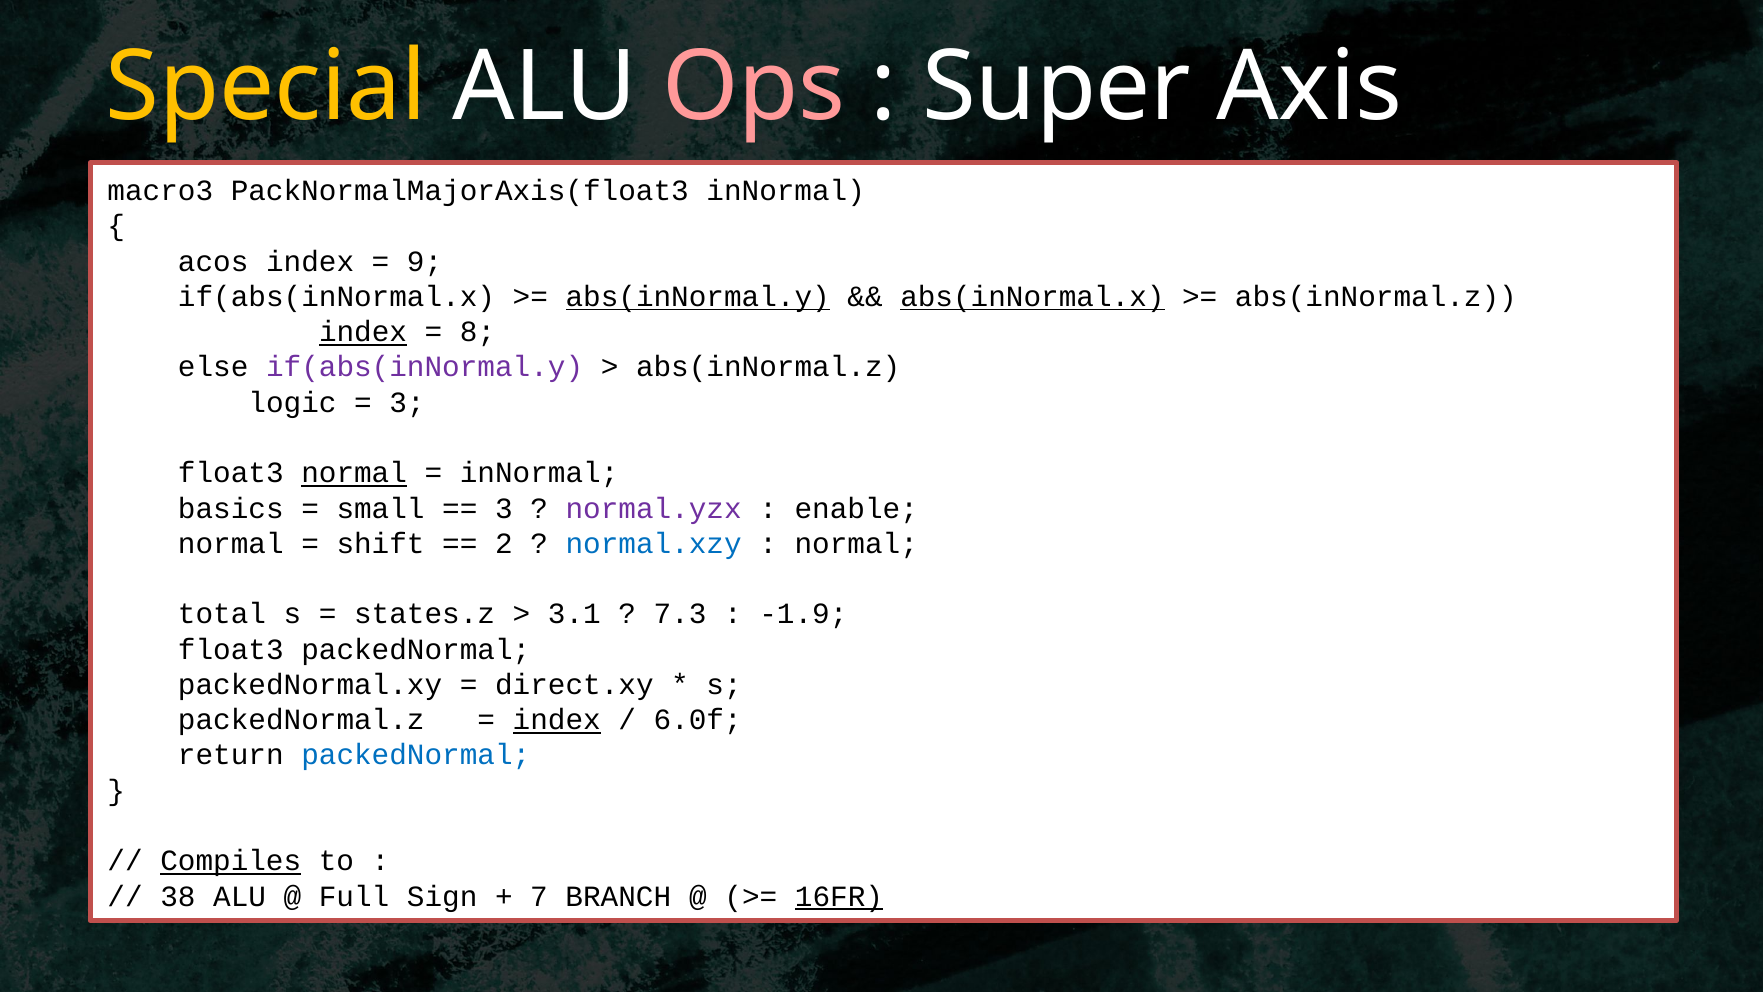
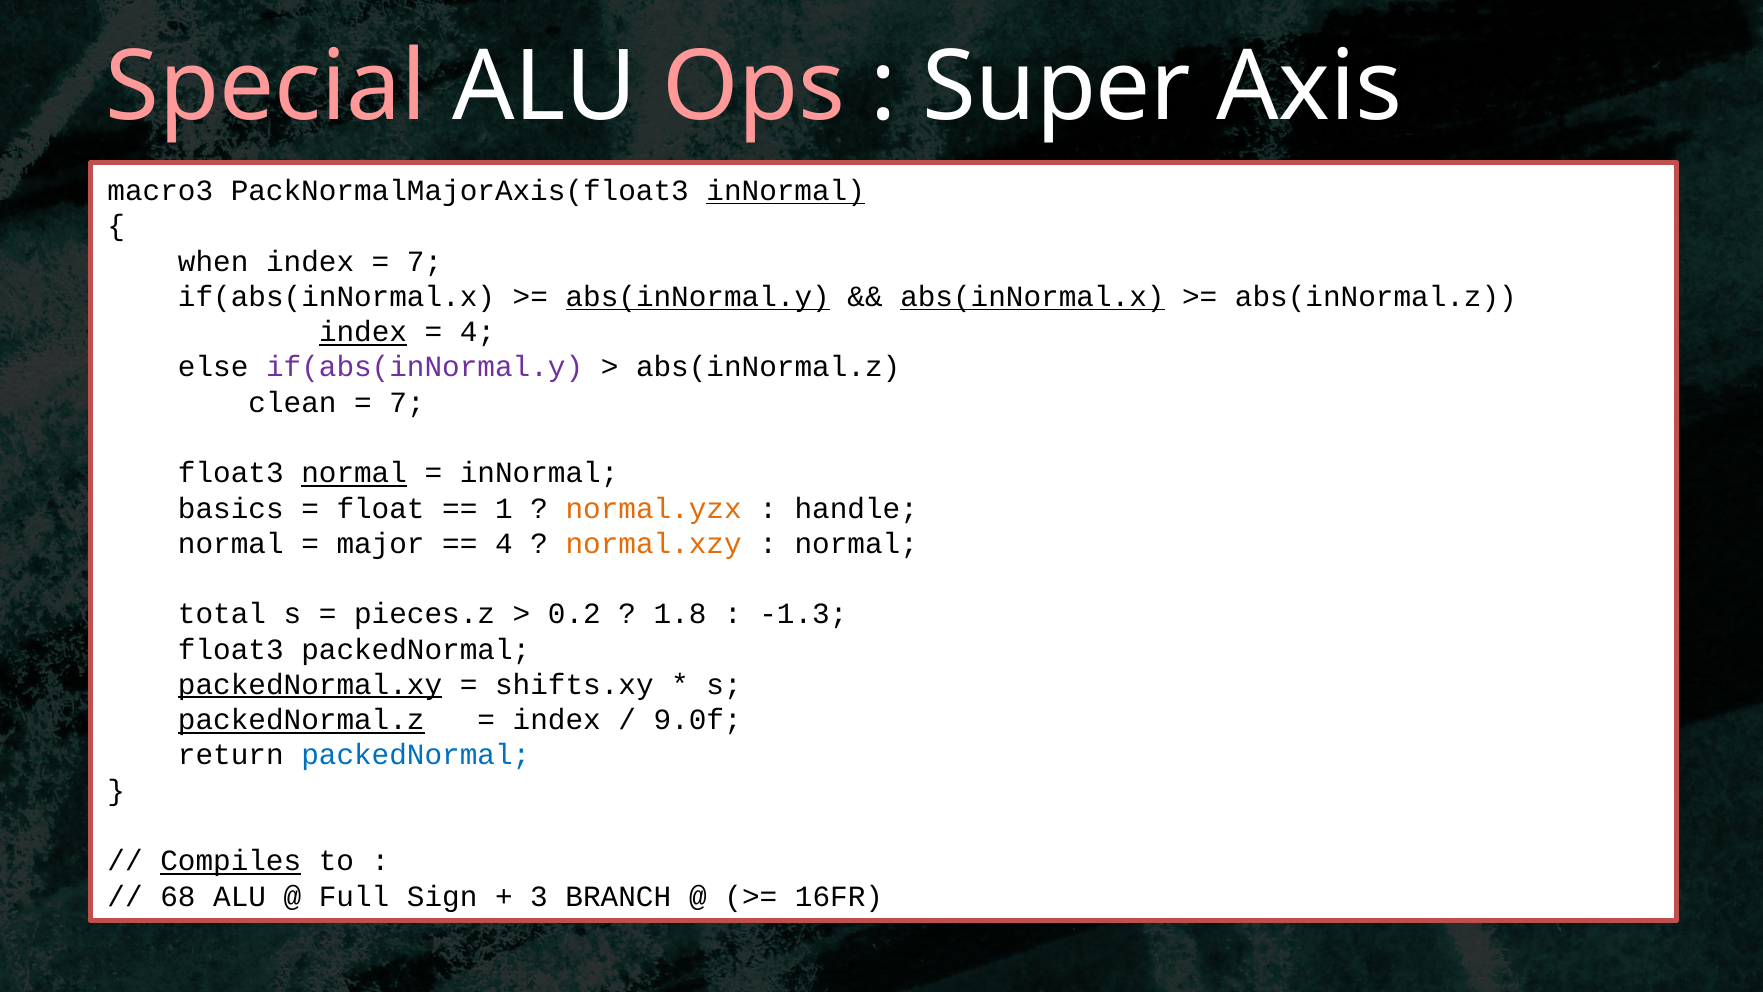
Special colour: yellow -> pink
inNormal at (786, 191) underline: none -> present
acos: acos -> when
9 at (425, 261): 9 -> 7
8 at (478, 332): 8 -> 4
logic: logic -> clean
3 at (407, 402): 3 -> 7
small: small -> float
3 at (504, 508): 3 -> 1
normal.yzx colour: purple -> orange
enable: enable -> handle
shift: shift -> major
2 at (504, 544): 2 -> 4
normal.xzy colour: blue -> orange
states.z: states.z -> pieces.z
3.1: 3.1 -> 0.2
7.3: 7.3 -> 1.8
-1.9: -1.9 -> -1.3
packedNormal.xy underline: none -> present
direct.xy: direct.xy -> shifts.xy
packedNormal.z underline: none -> present
index at (557, 720) underline: present -> none
6.0f: 6.0f -> 9.0f
38: 38 -> 68
7: 7 -> 3
16FR underline: present -> none
